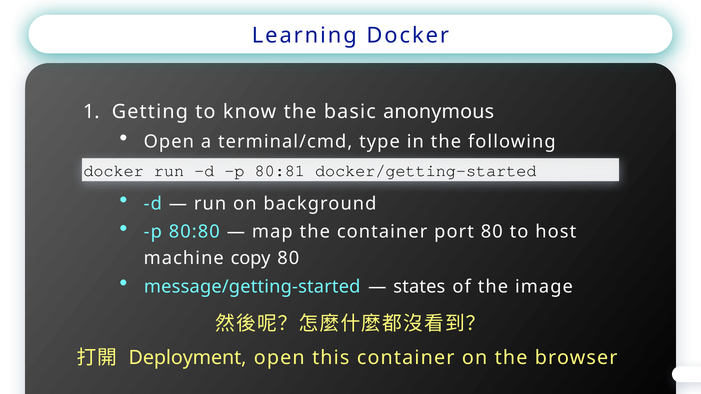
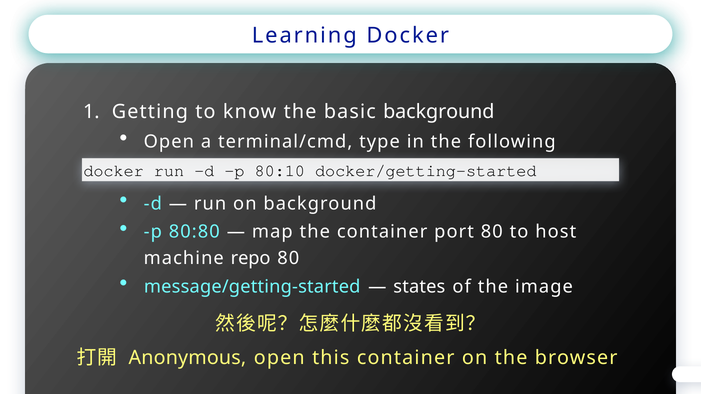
basic anonymous: anonymous -> background
80:81: 80:81 -> 80:10
copy: copy -> repo
Deployment: Deployment -> Anonymous
